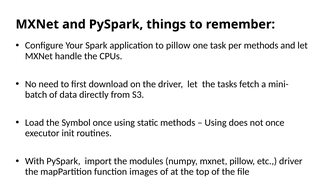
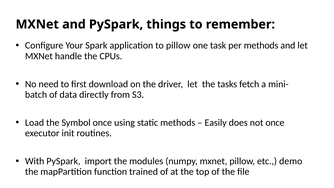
Using at (216, 123): Using -> Easily
etc driver: driver -> demo
images: images -> trained
